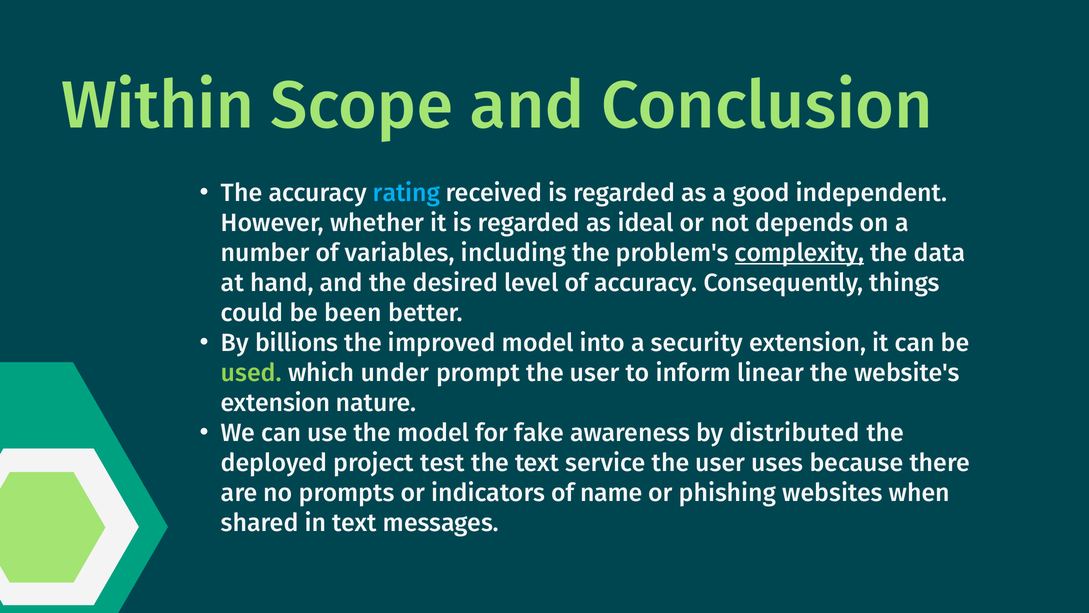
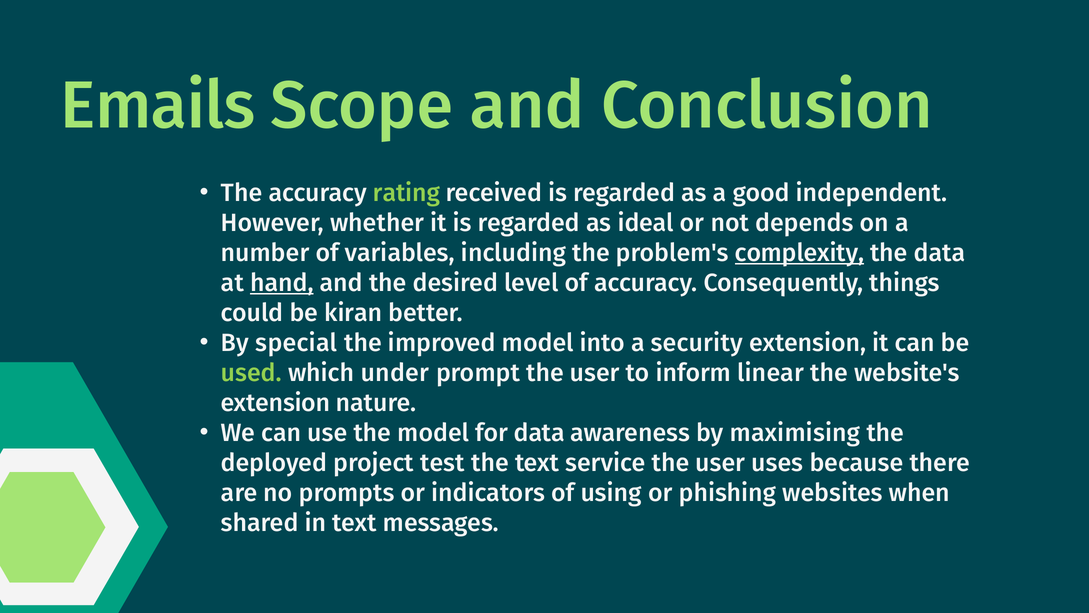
Within: Within -> Emails
rating colour: light blue -> light green
hand underline: none -> present
been: been -> kiran
billions: billions -> special
for fake: fake -> data
distributed: distributed -> maximising
name: name -> using
